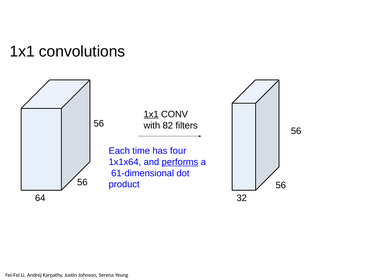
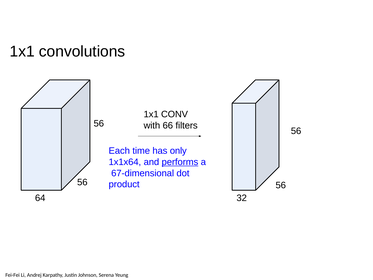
1x1 at (151, 114) underline: present -> none
82: 82 -> 66
four: four -> only
61-dimensional: 61-dimensional -> 67-dimensional
